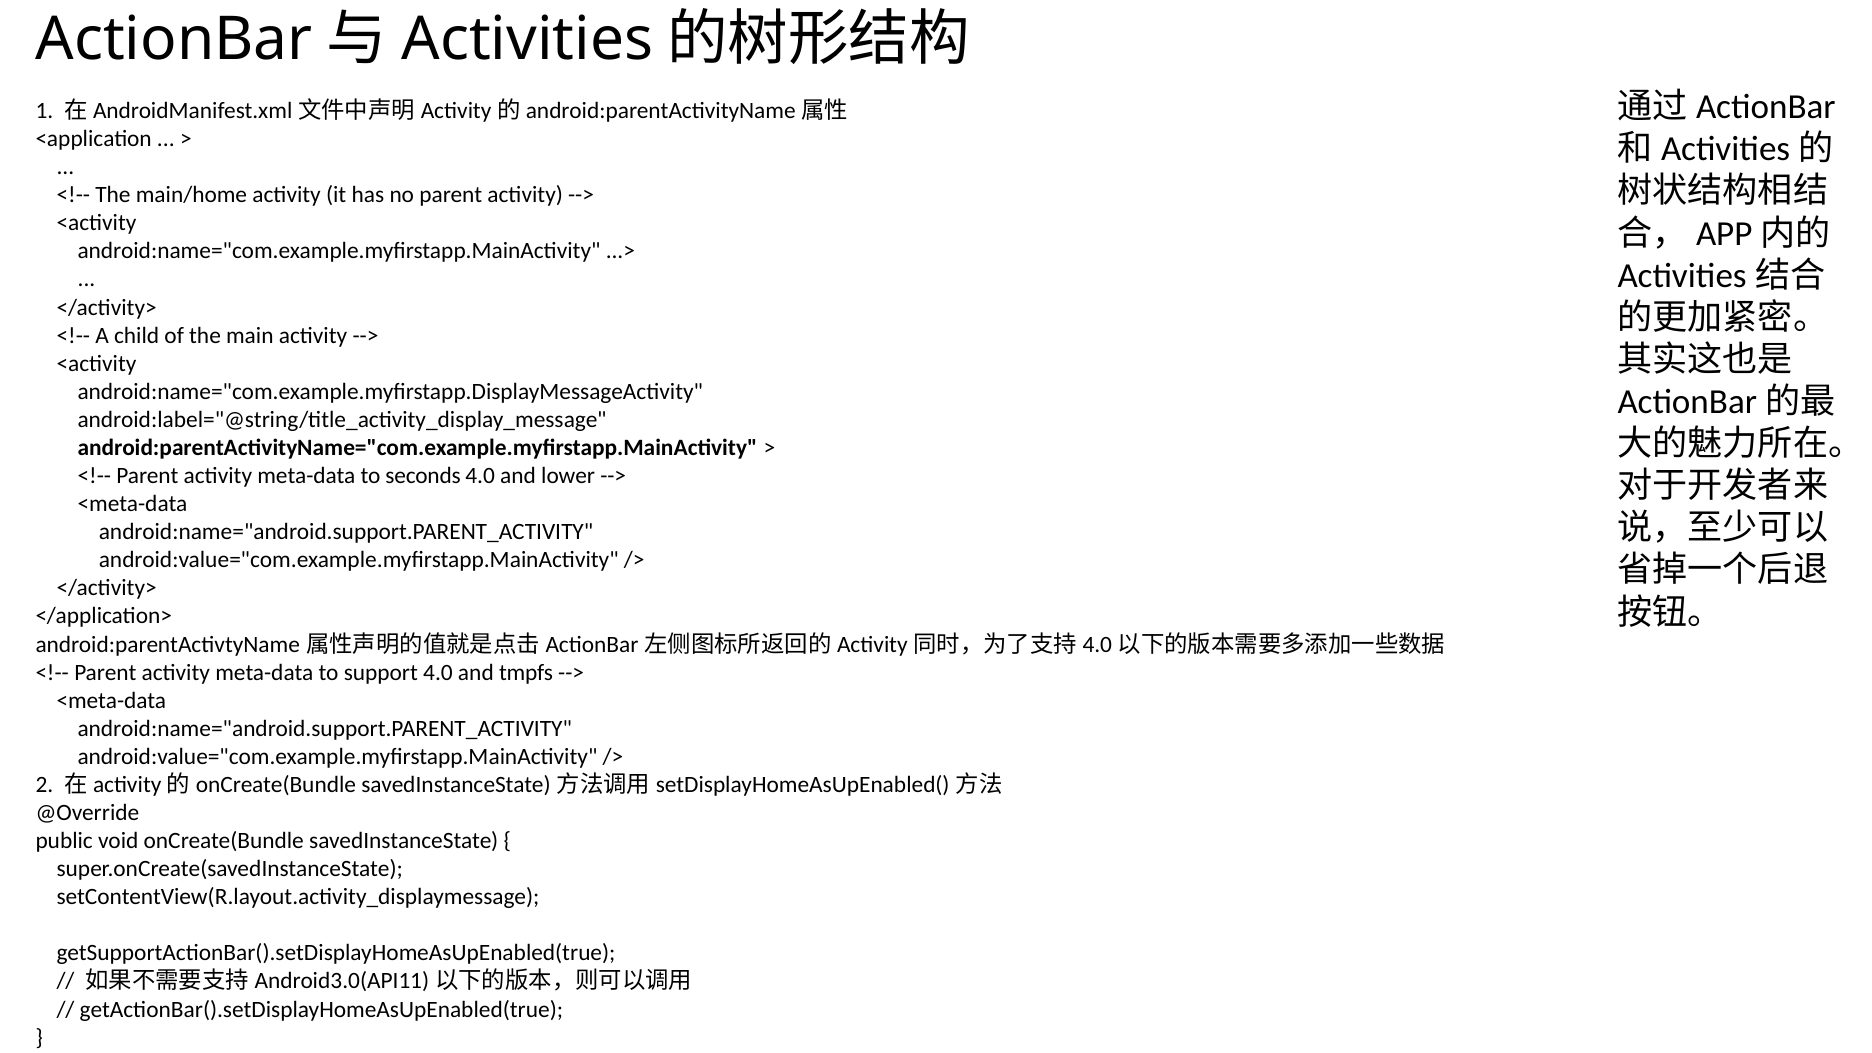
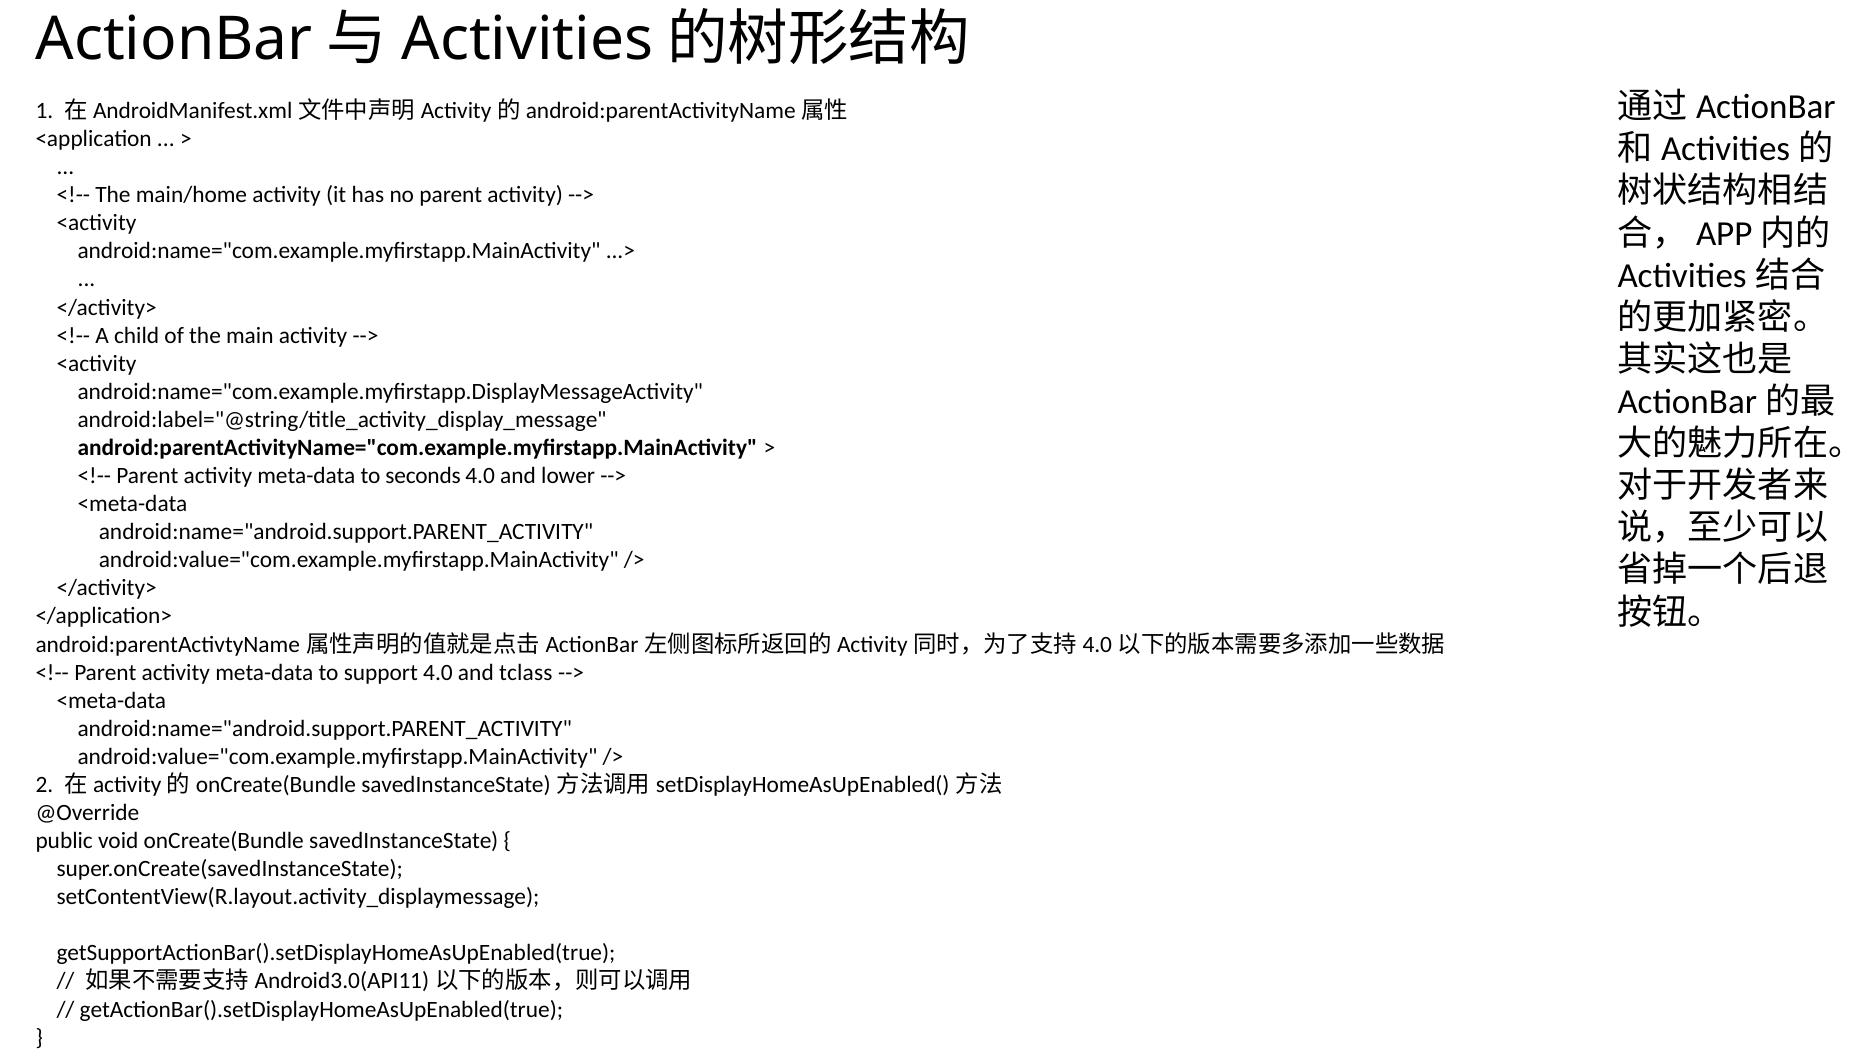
tmpfs: tmpfs -> tclass
